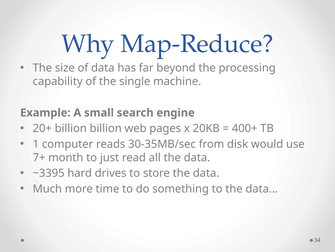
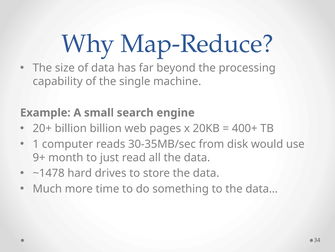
7+: 7+ -> 9+
~3395: ~3395 -> ~1478
